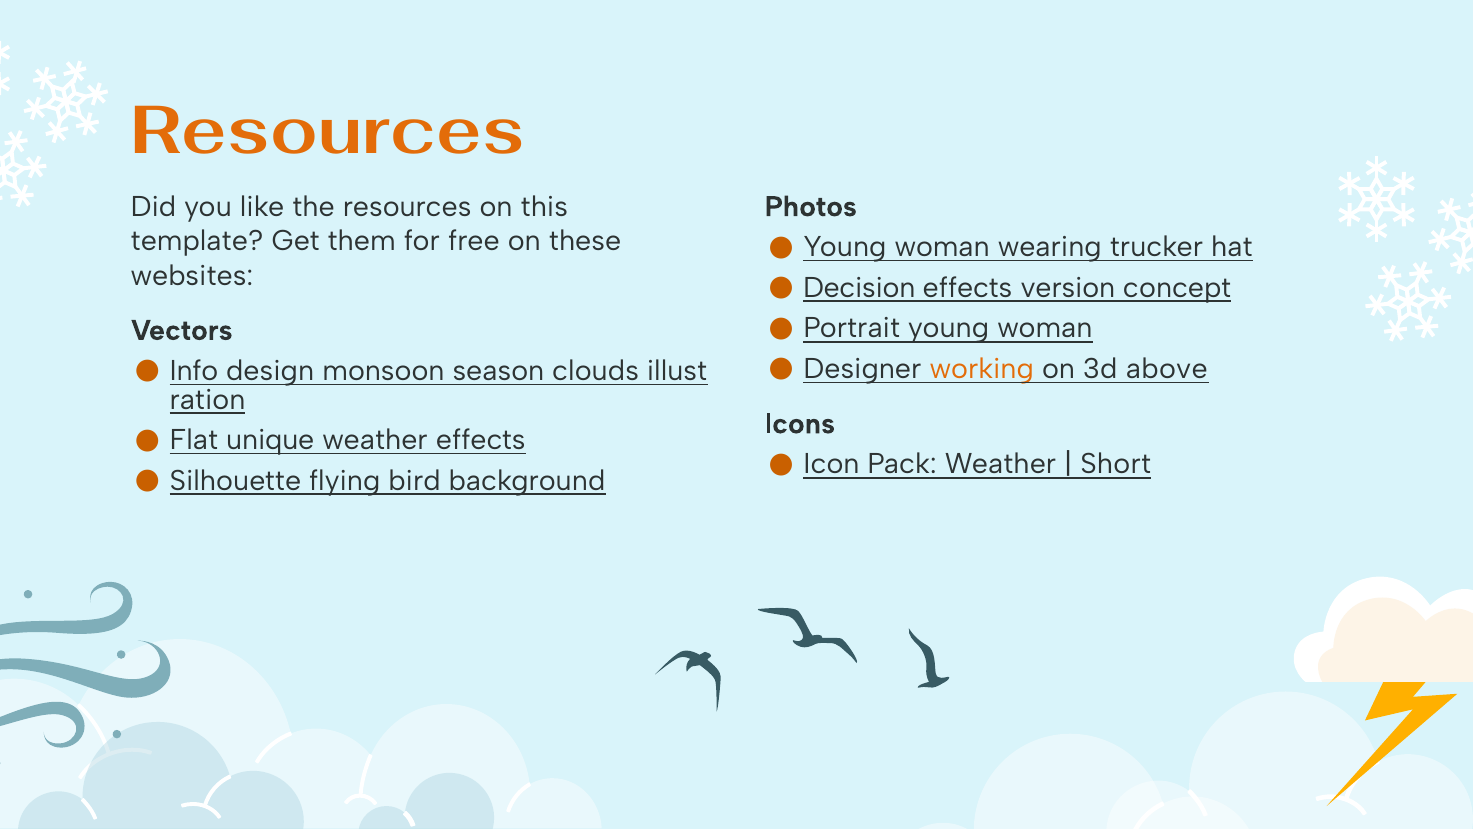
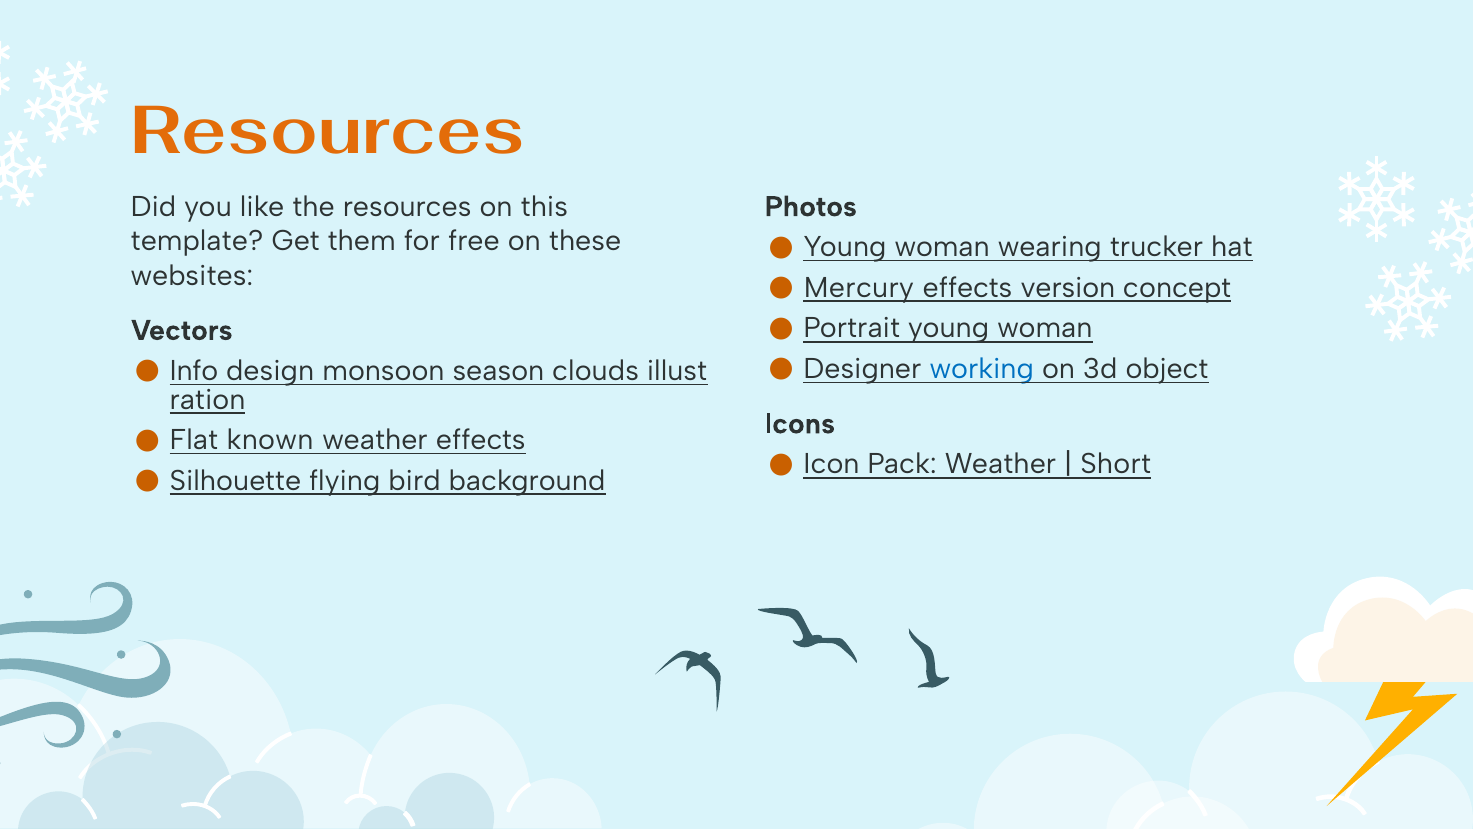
Decision: Decision -> Mercury
working colour: orange -> blue
above: above -> object
unique: unique -> known
